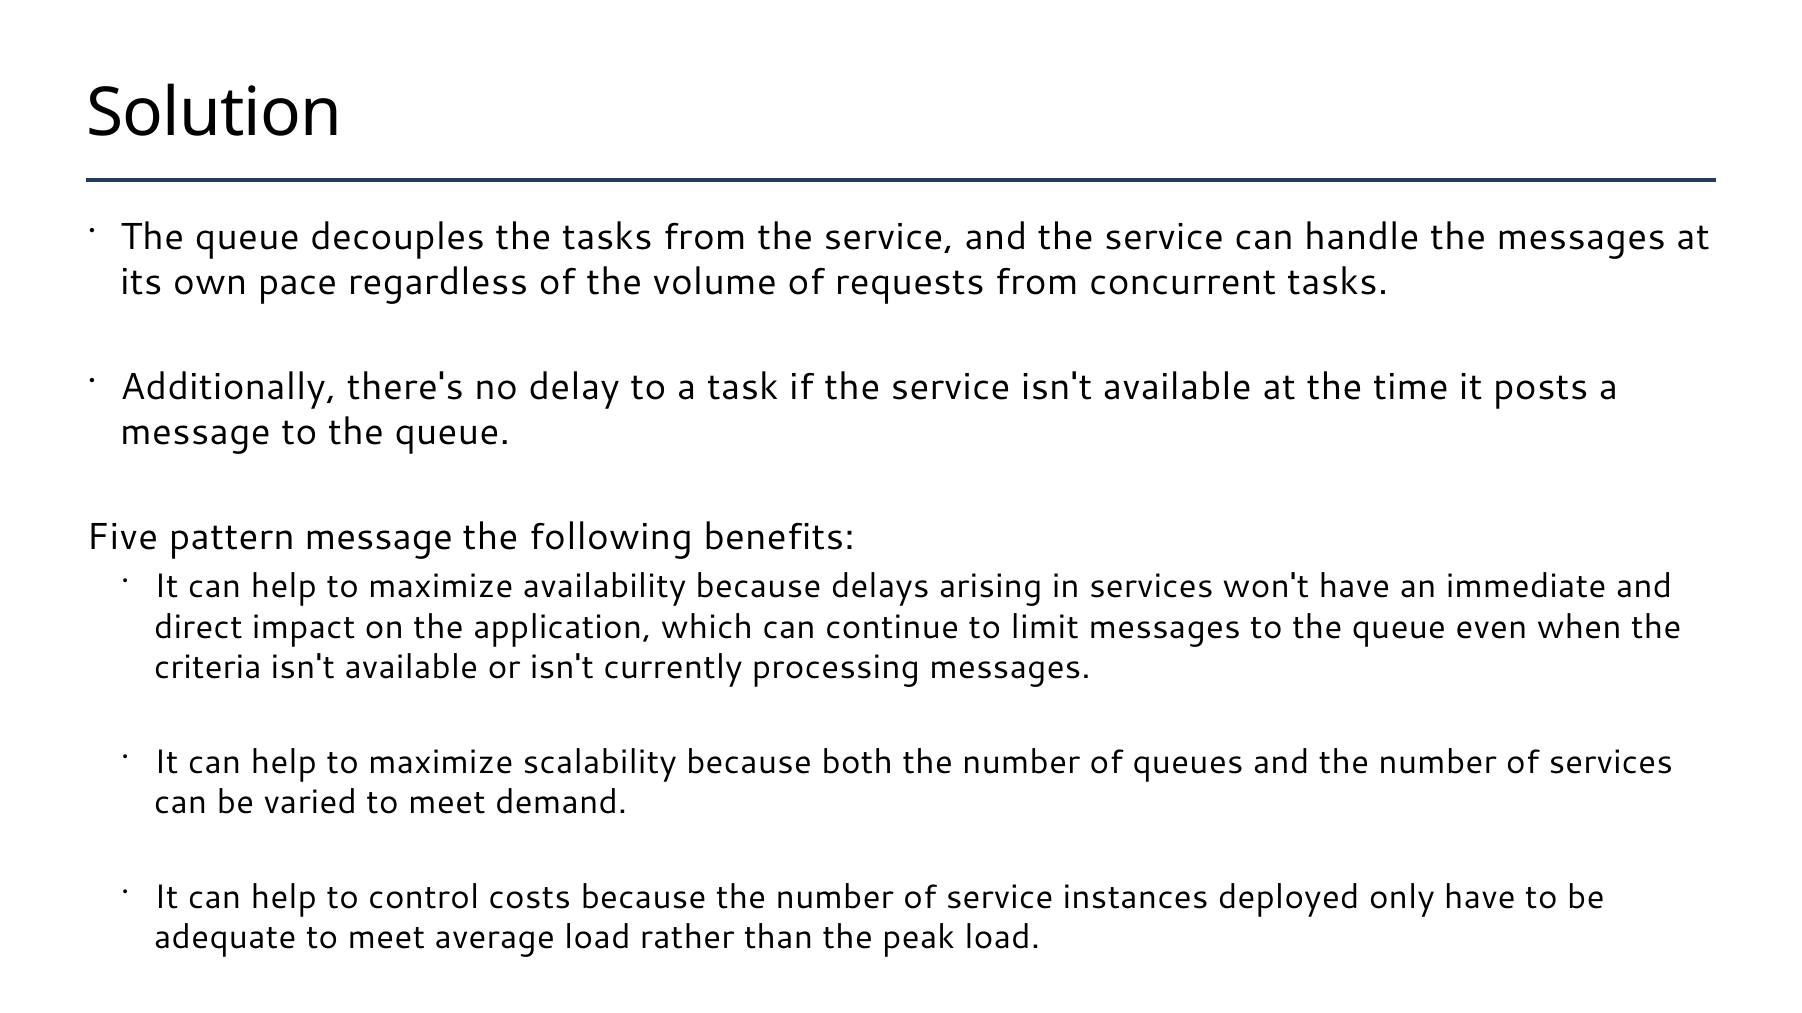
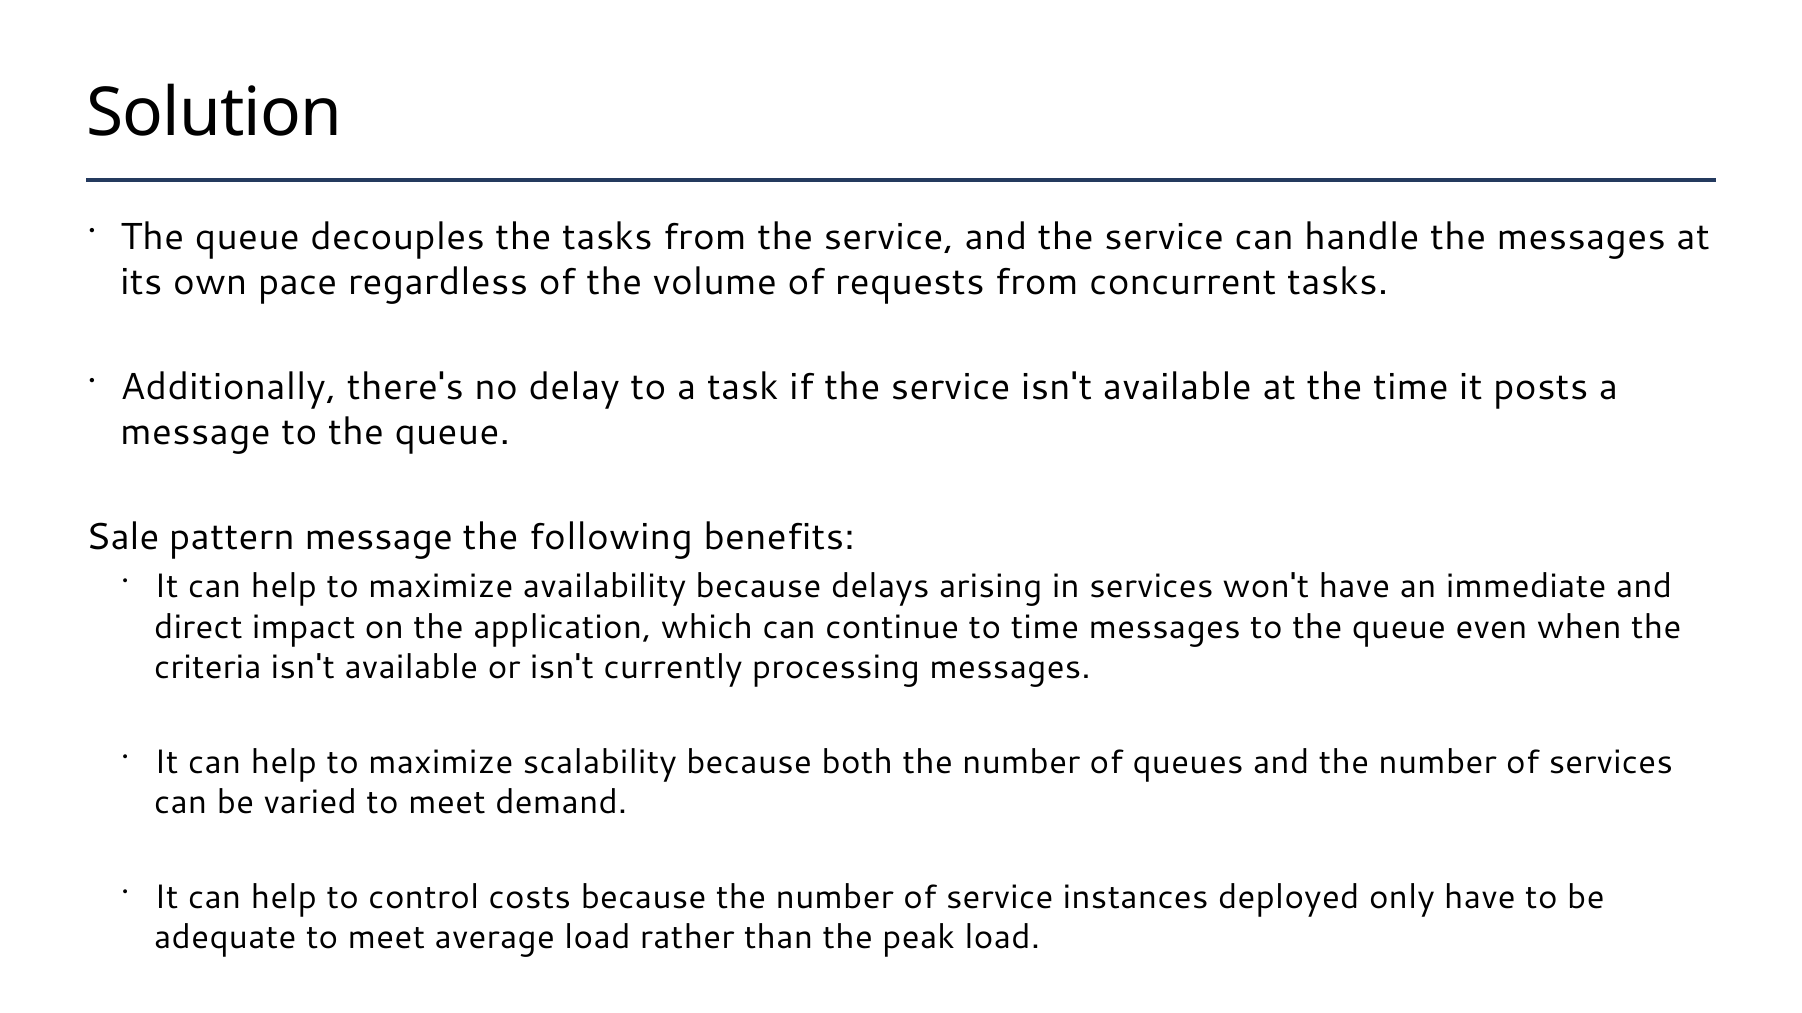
Five: Five -> Sale
to limit: limit -> time
